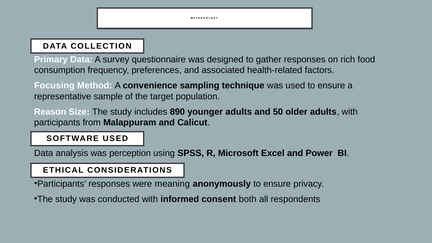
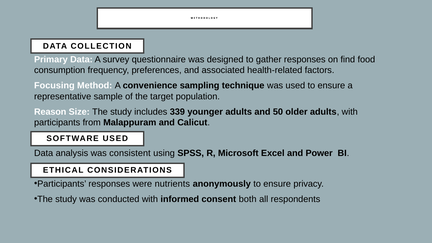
rich: rich -> find
890: 890 -> 339
perception: perception -> consistent
meaning: meaning -> nutrients
